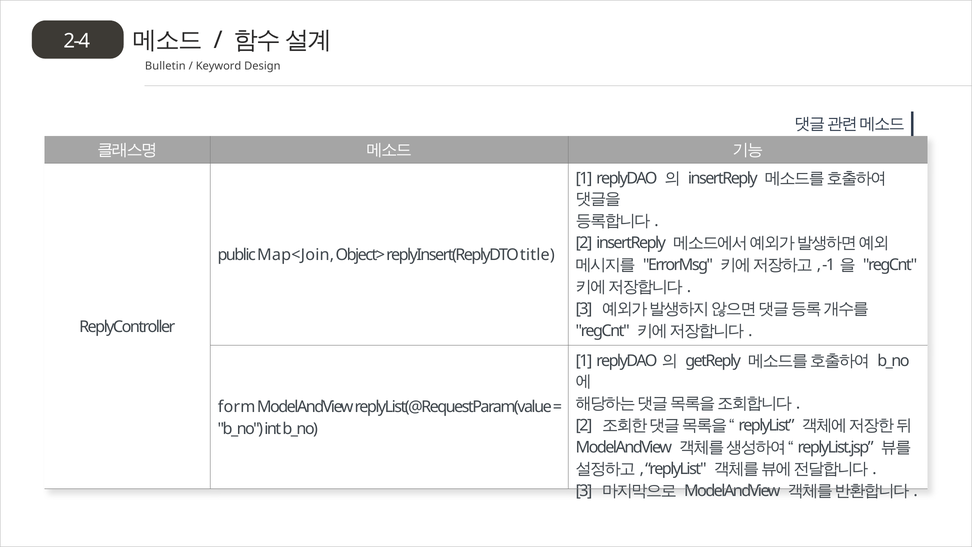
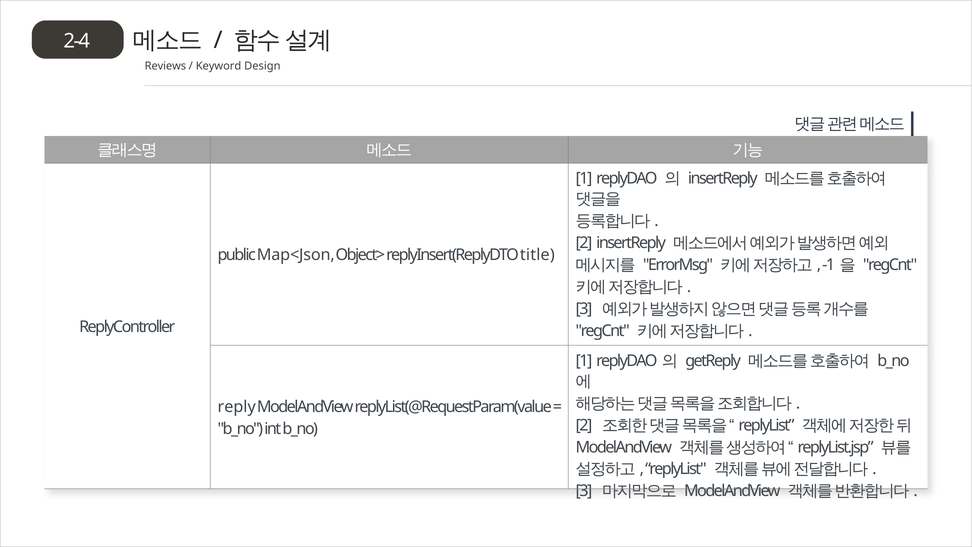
Bulletin: Bulletin -> Reviews
Map<Join: Map<Join -> Map<Json
form: form -> reply
